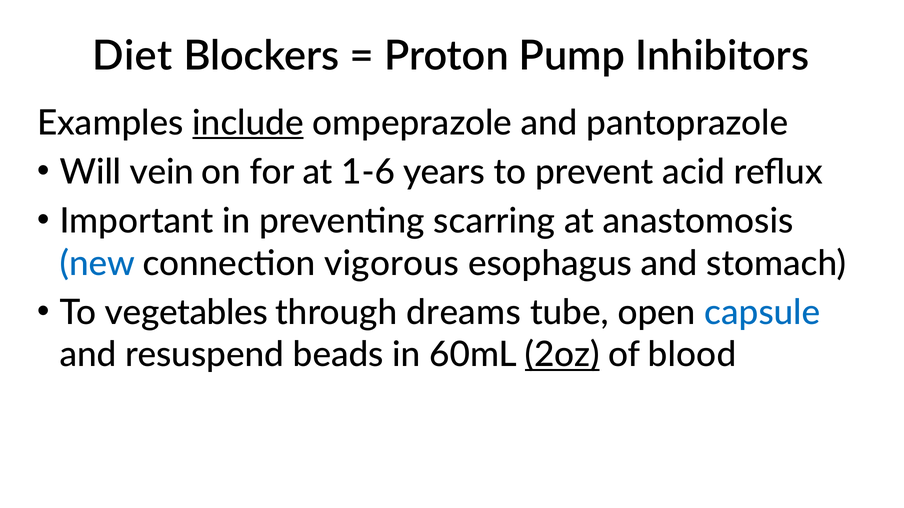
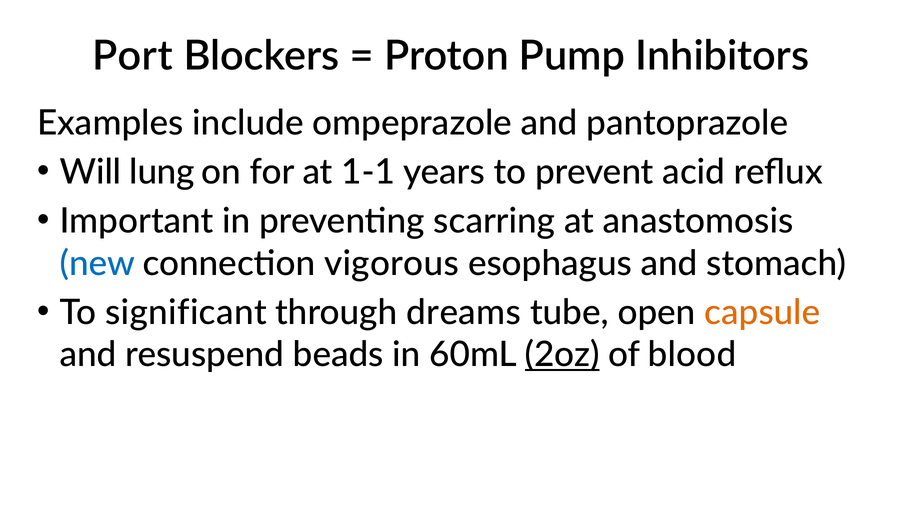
Diet: Diet -> Port
include underline: present -> none
vein: vein -> lung
1-6: 1-6 -> 1-1
vegetables: vegetables -> significant
capsule colour: blue -> orange
